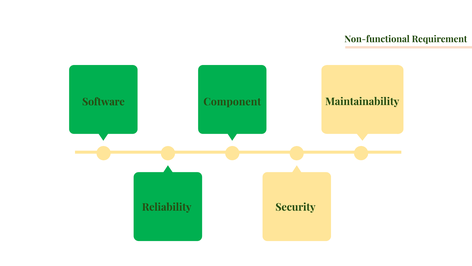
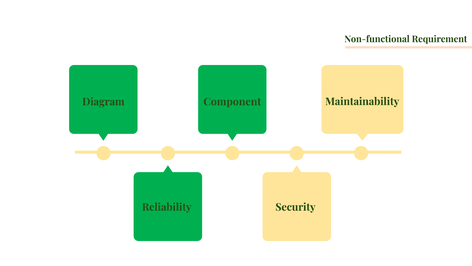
Software: Software -> Diagram
